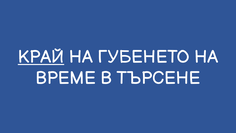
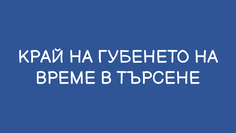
КРАЙ underline: present -> none
